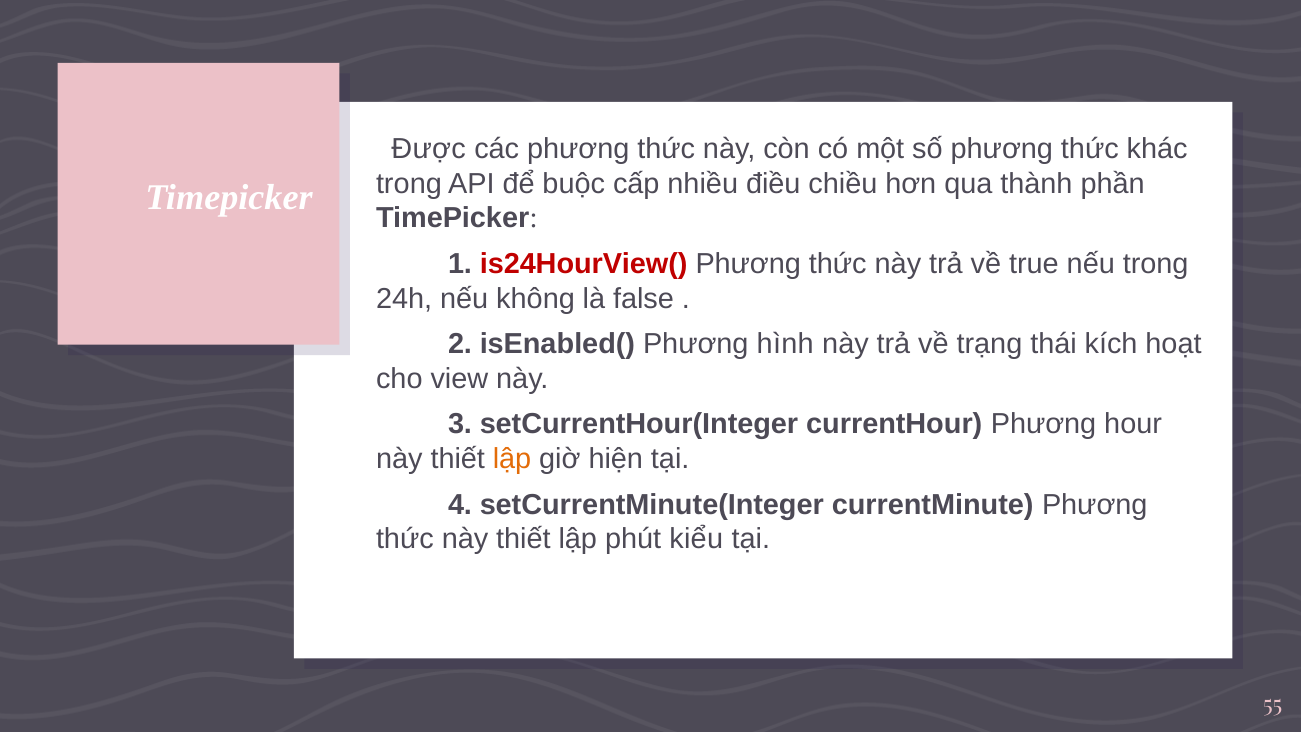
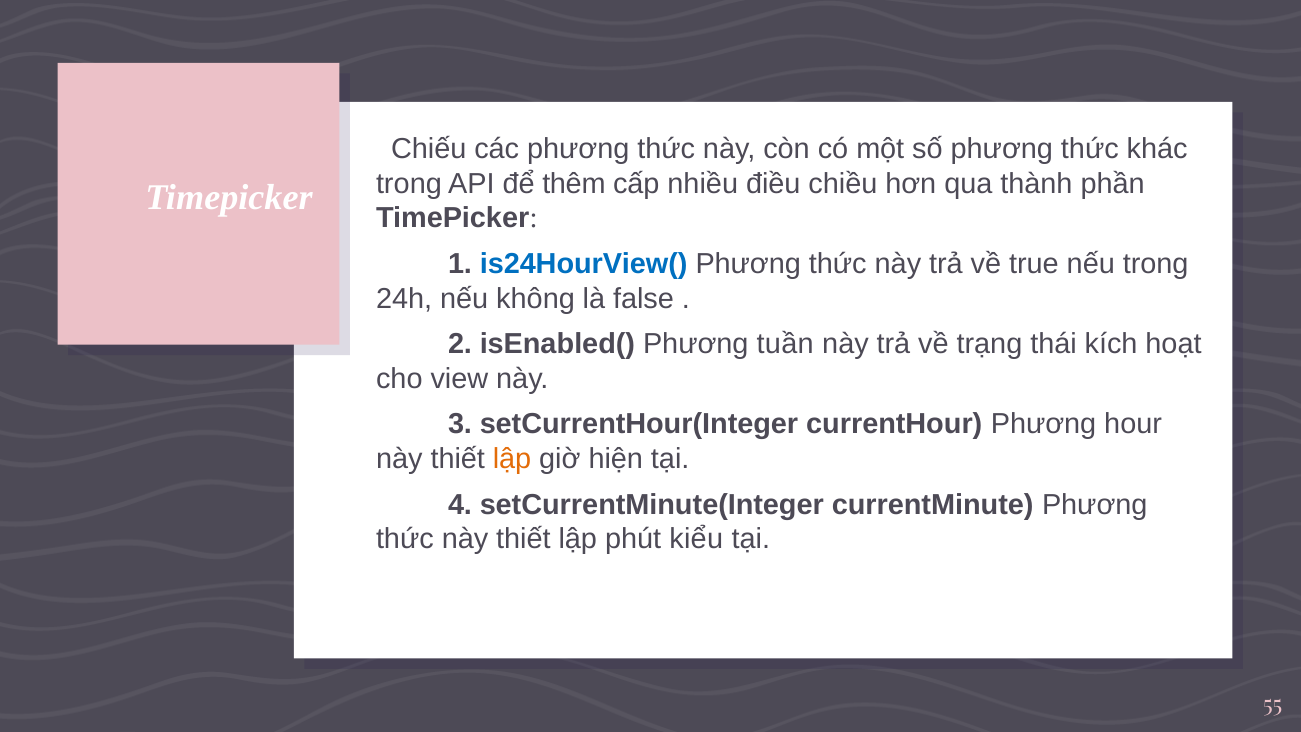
Được: Được -> Chiếu
buộc: buộc -> thêm
is24HourView( colour: red -> blue
hình: hình -> tuần
